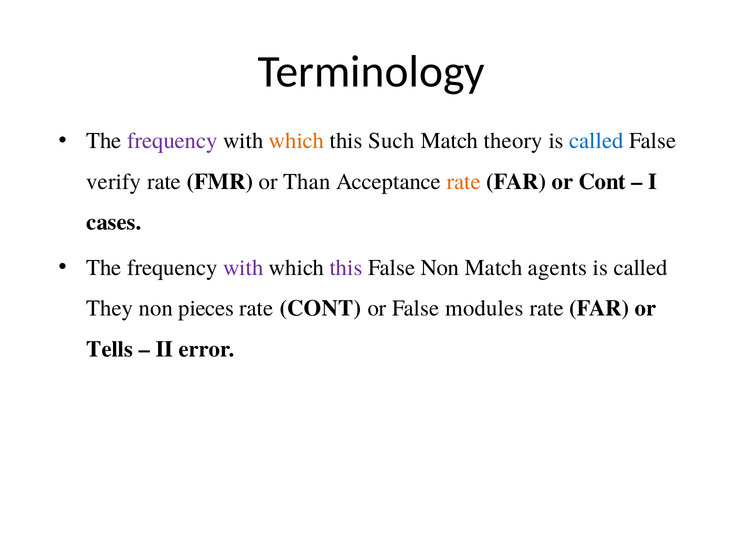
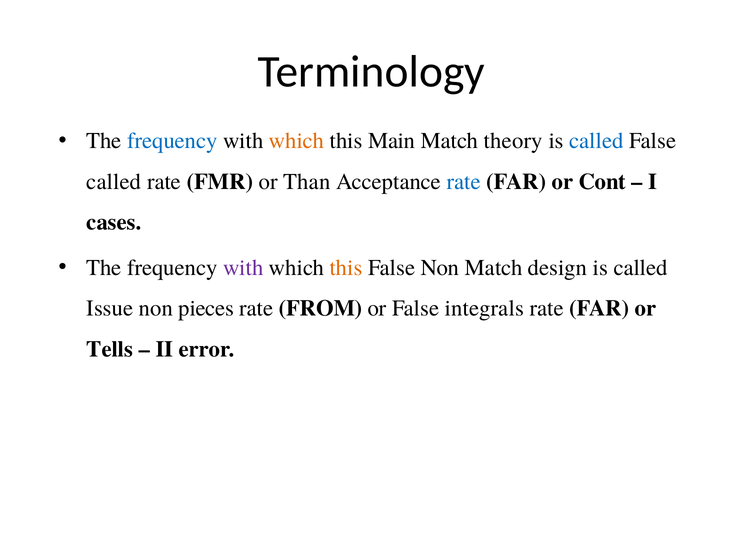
frequency at (172, 141) colour: purple -> blue
Such: Such -> Main
verify at (114, 182): verify -> called
rate at (464, 182) colour: orange -> blue
this at (346, 268) colour: purple -> orange
agents: agents -> design
They: They -> Issue
rate CONT: CONT -> FROM
modules: modules -> integrals
